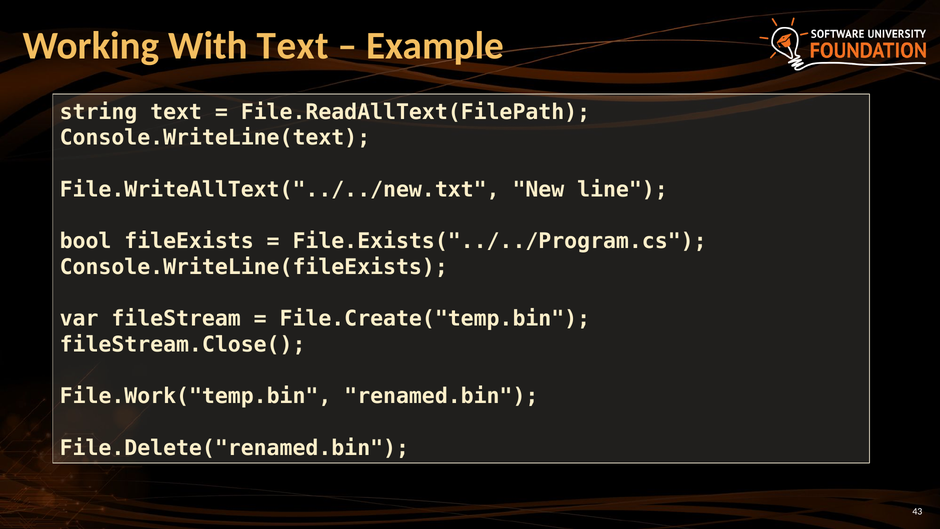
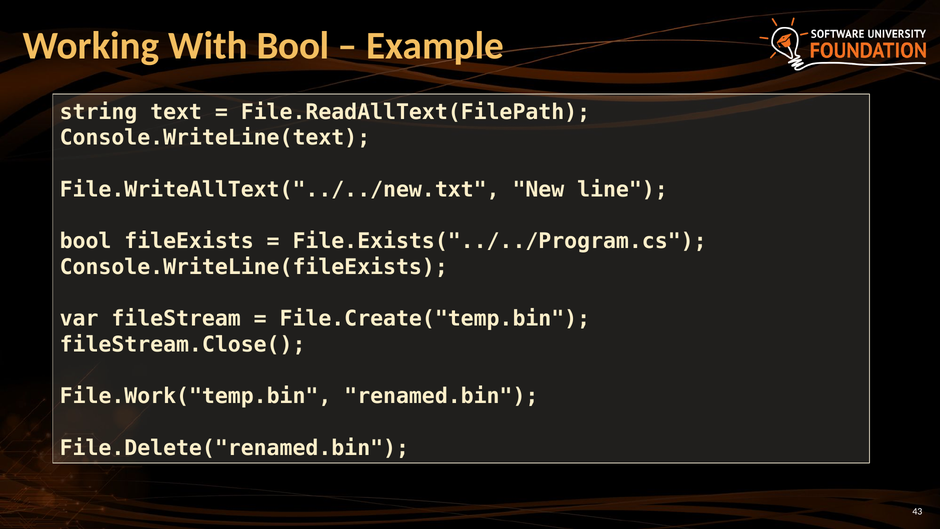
With Text: Text -> Bool
